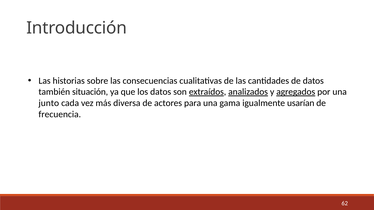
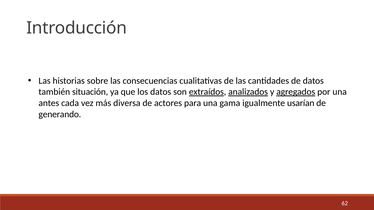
junto: junto -> antes
frecuencia: frecuencia -> generando
